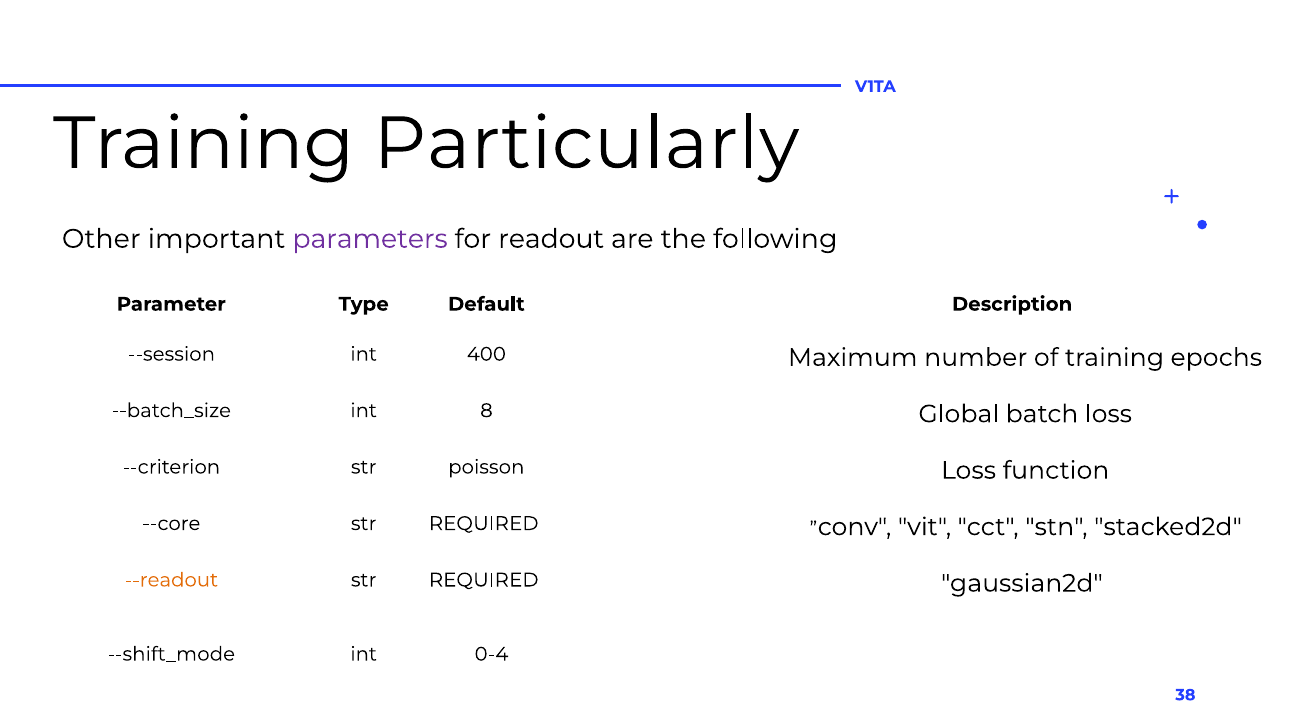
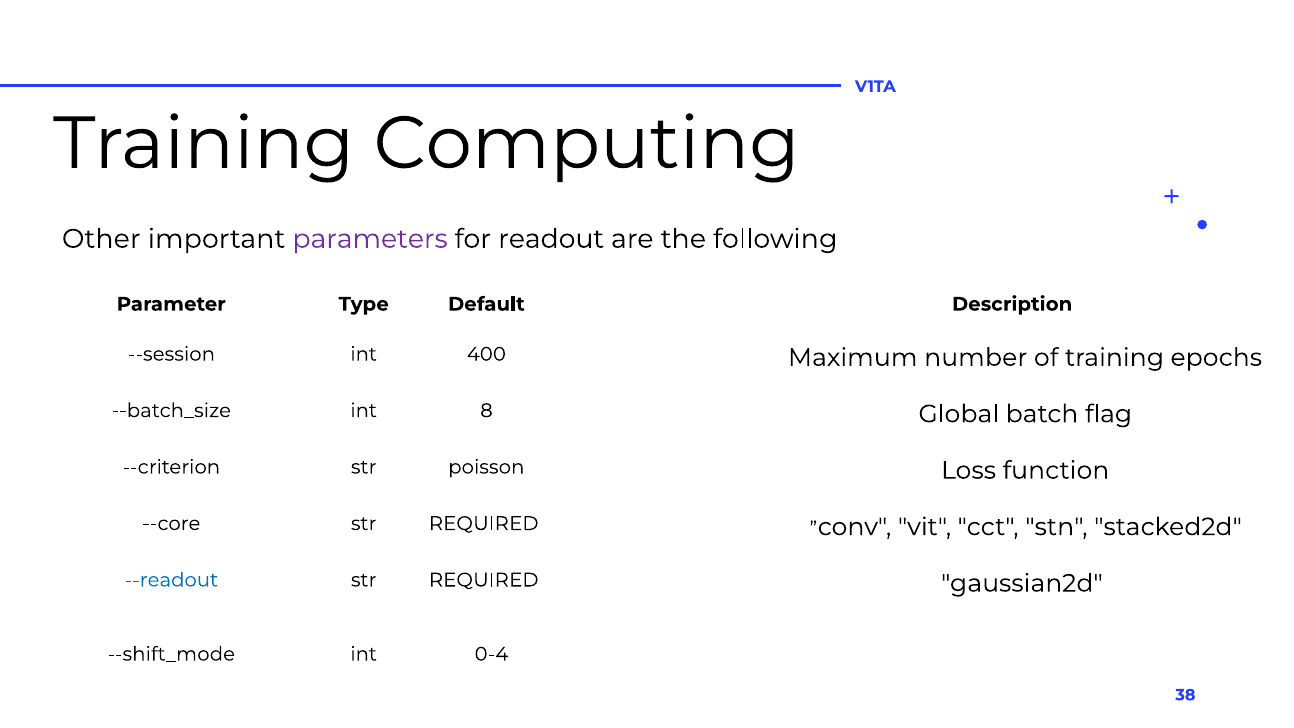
Particularly: Particularly -> Computing
batch loss: loss -> flag
--readout colour: orange -> blue
